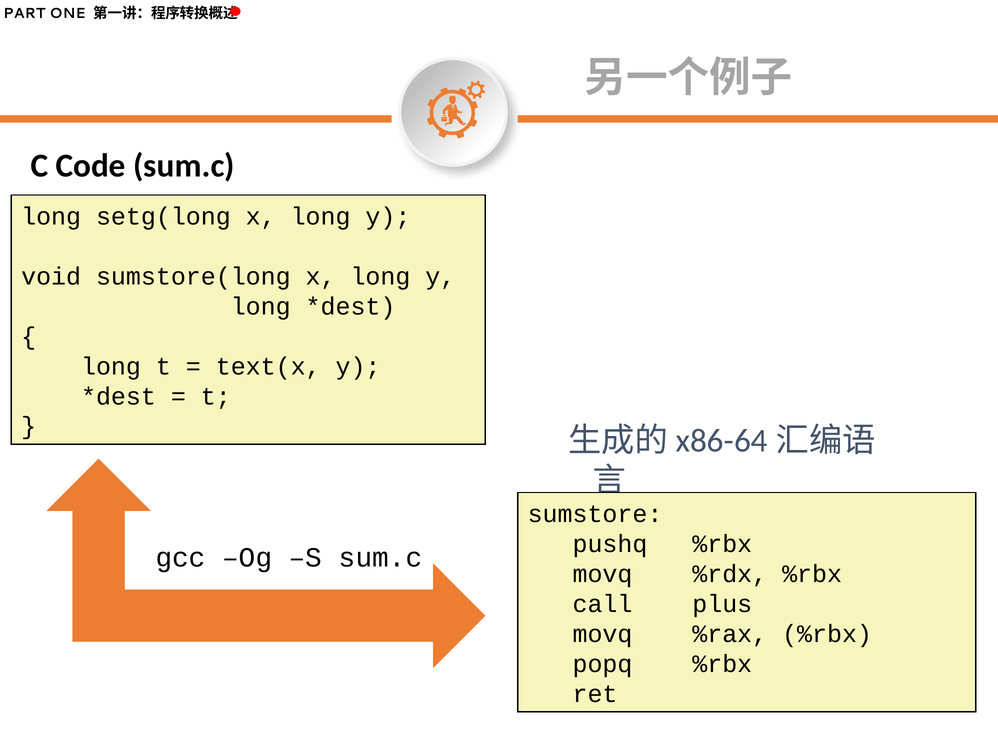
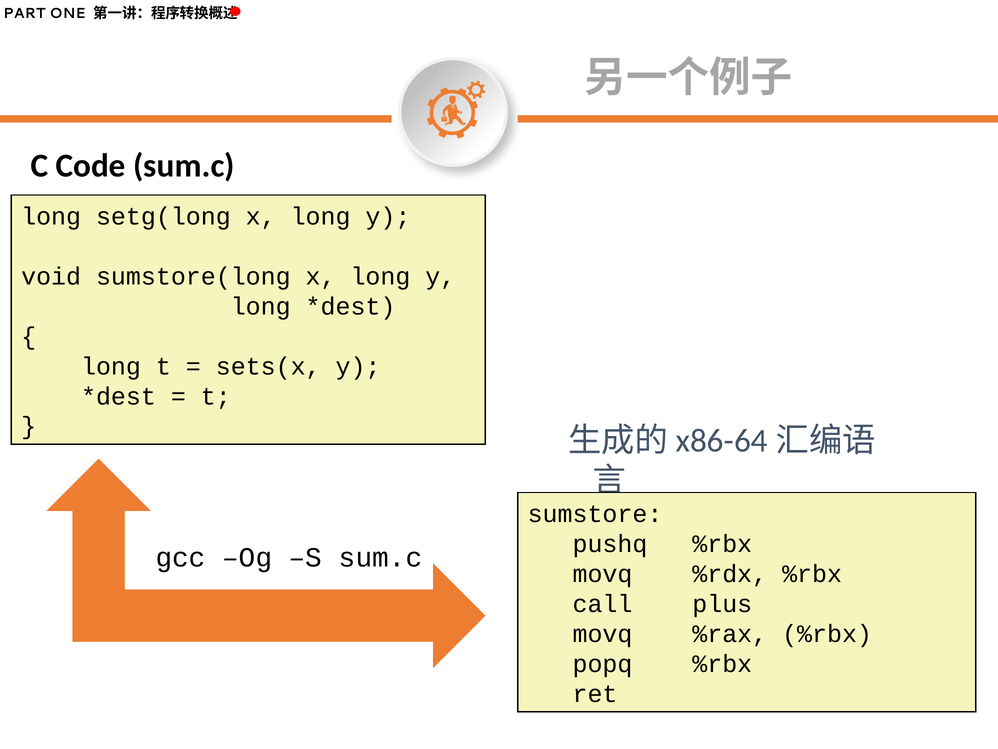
text(x: text(x -> sets(x
